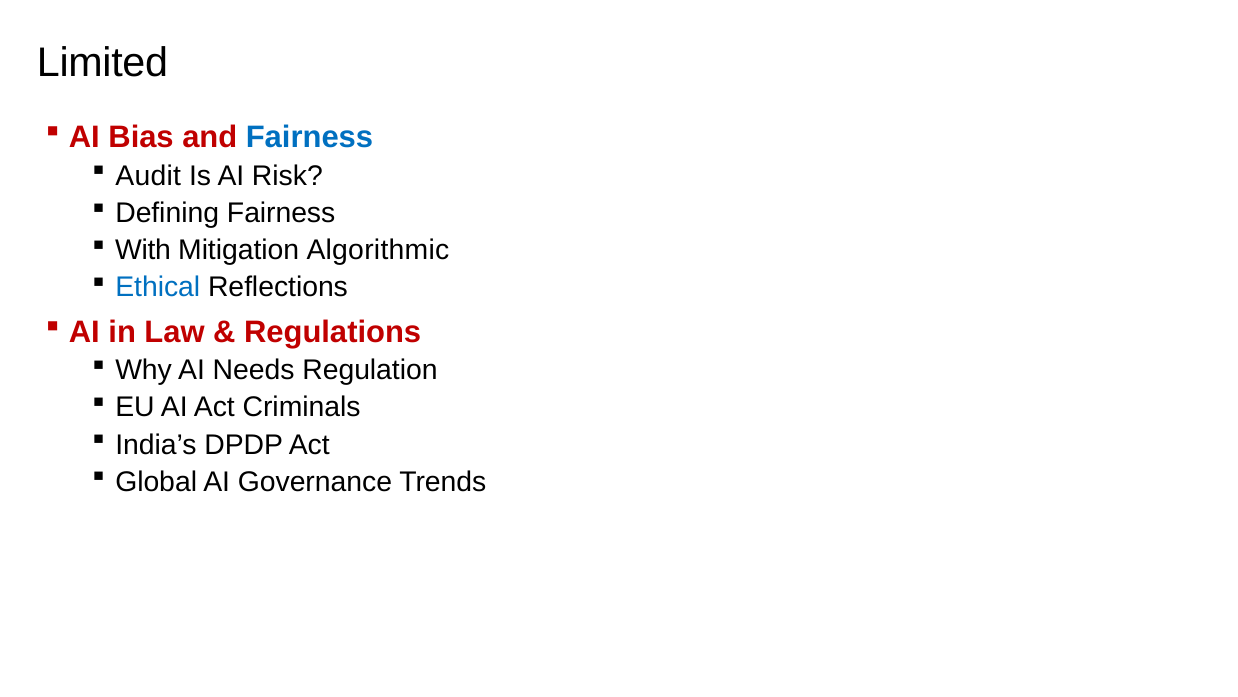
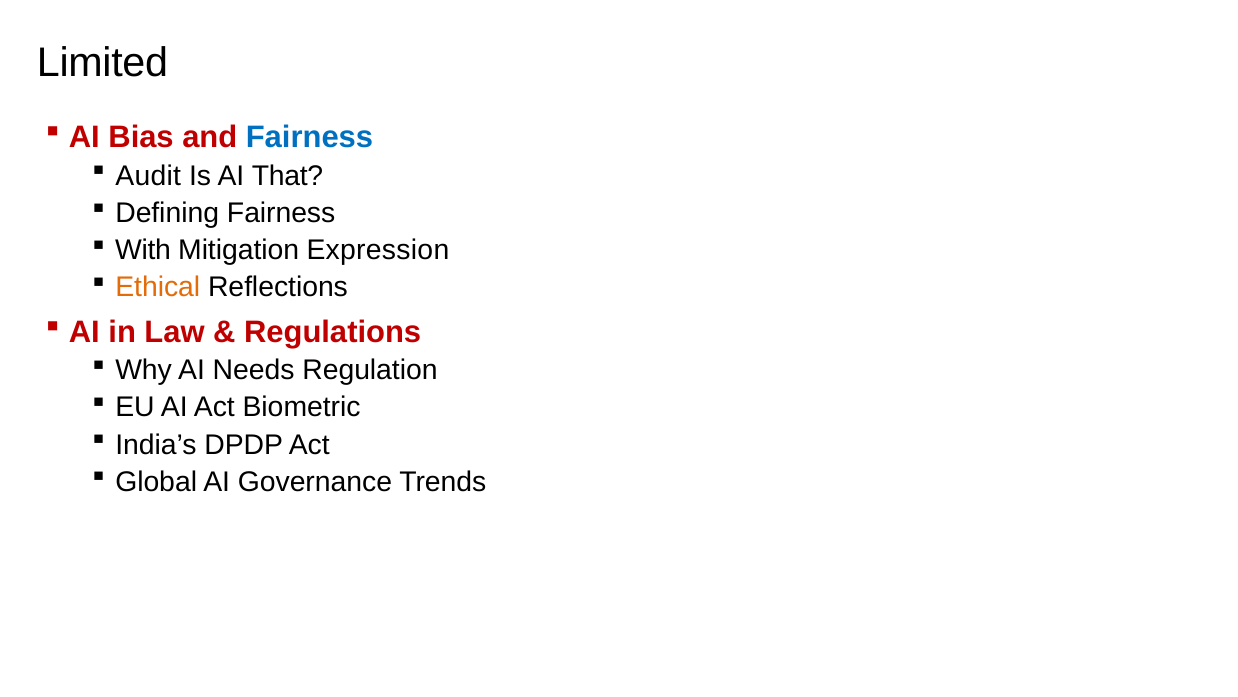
Risk: Risk -> That
Algorithmic: Algorithmic -> Expression
Ethical colour: blue -> orange
Criminals: Criminals -> Biometric
